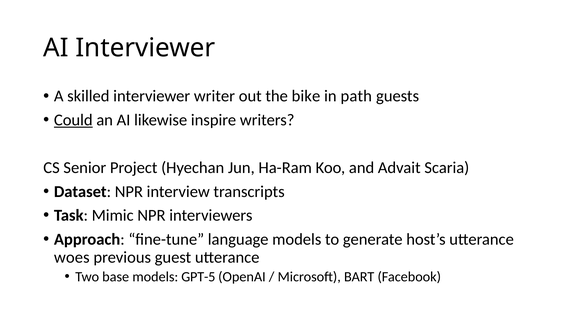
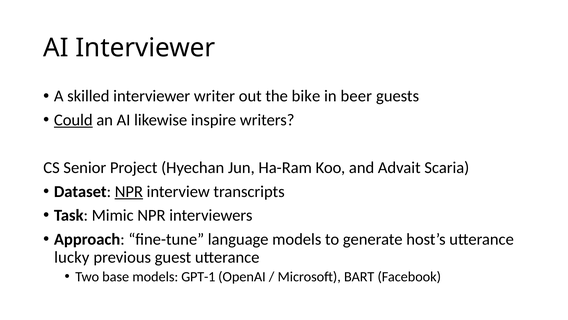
path: path -> beer
NPR at (129, 191) underline: none -> present
woes: woes -> lucky
GPT-5: GPT-5 -> GPT-1
